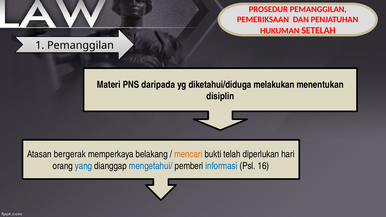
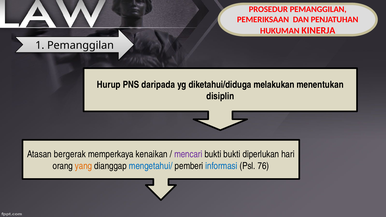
SETELAH: SETELAH -> KINERJA
Materi: Materi -> Hurup
belakang: belakang -> kenaikan
mencari colour: orange -> purple
bukti telah: telah -> bukti
yang colour: blue -> orange
16: 16 -> 76
